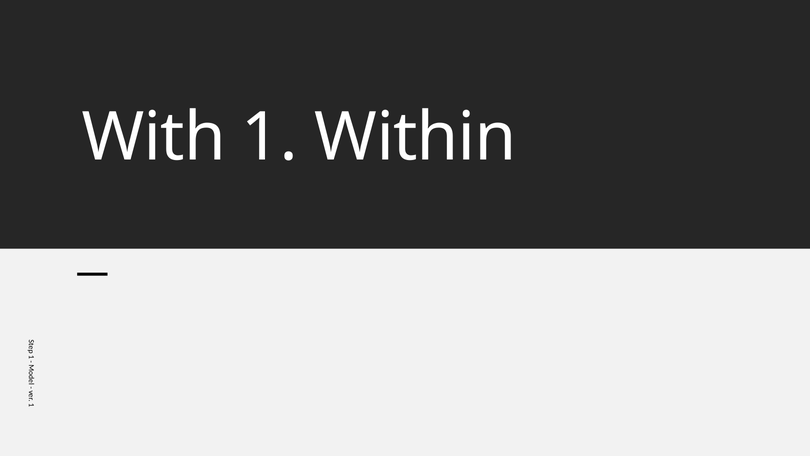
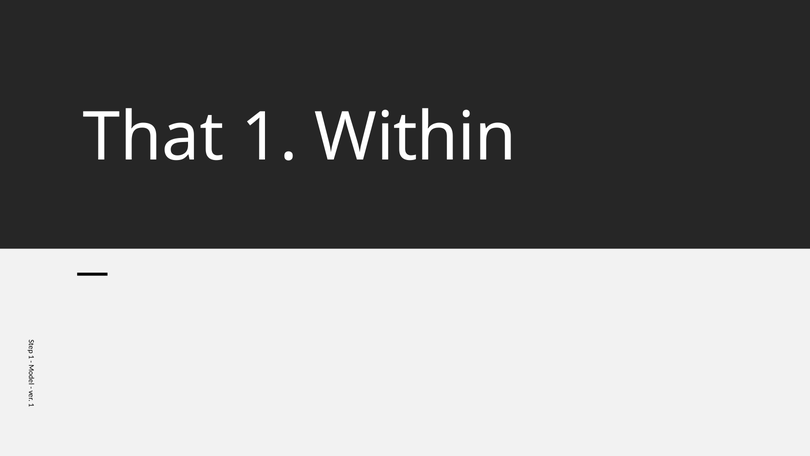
With: With -> That
